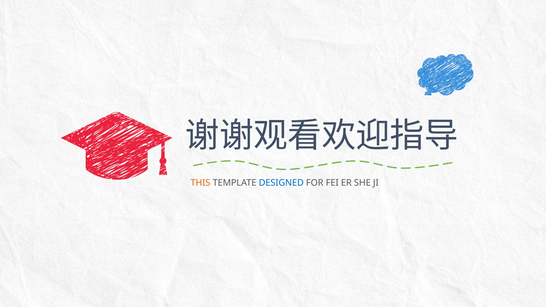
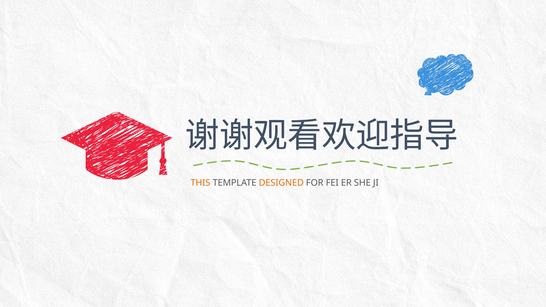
DESIGNED colour: blue -> orange
